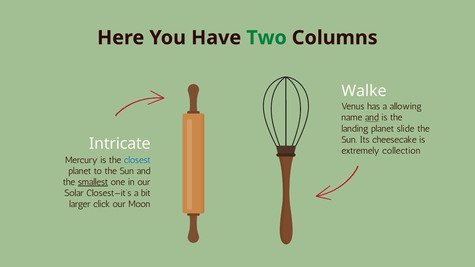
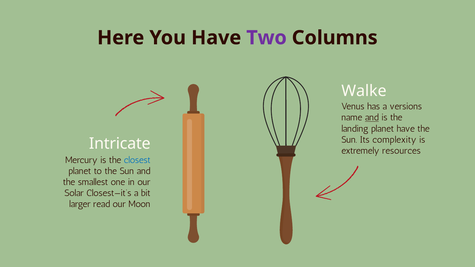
Two colour: green -> purple
allowing: allowing -> versions
planet slide: slide -> have
cheesecake: cheesecake -> complexity
collection: collection -> resources
smallest underline: present -> none
click: click -> read
